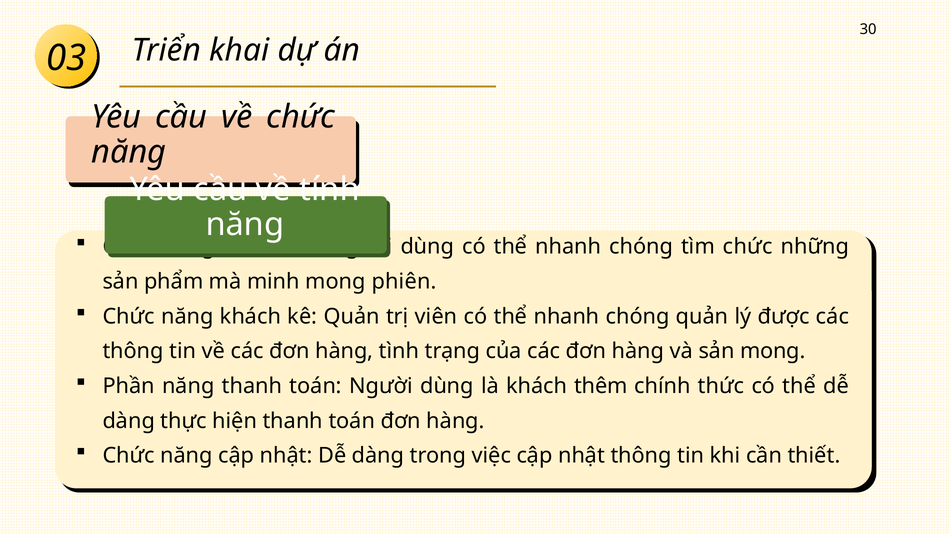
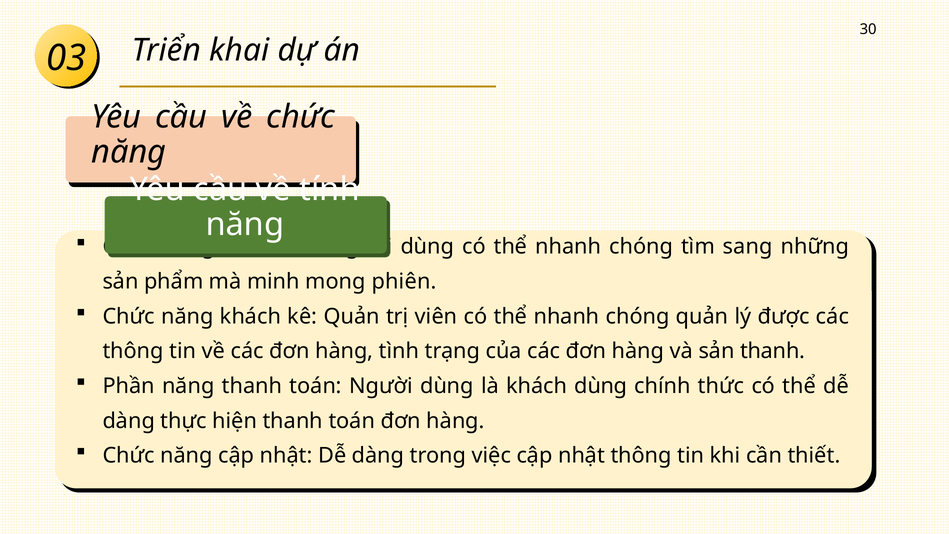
tìm chức: chức -> sang
sản mong: mong -> thanh
khách thêm: thêm -> dùng
